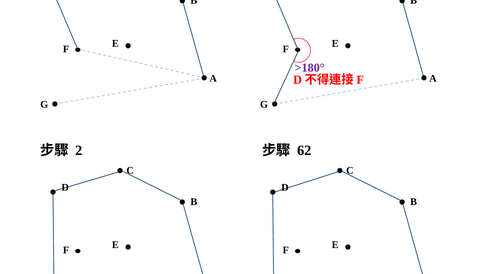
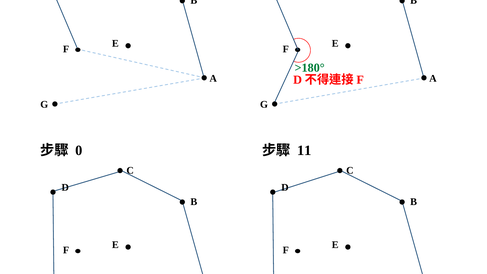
>180° colour: purple -> green
2: 2 -> 0
62: 62 -> 11
